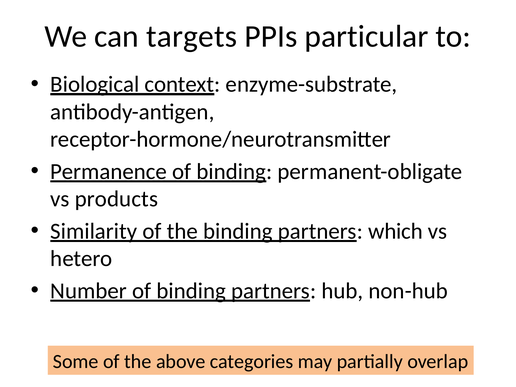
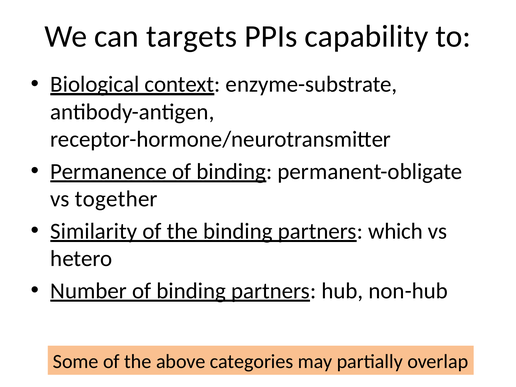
particular: particular -> capability
products: products -> together
